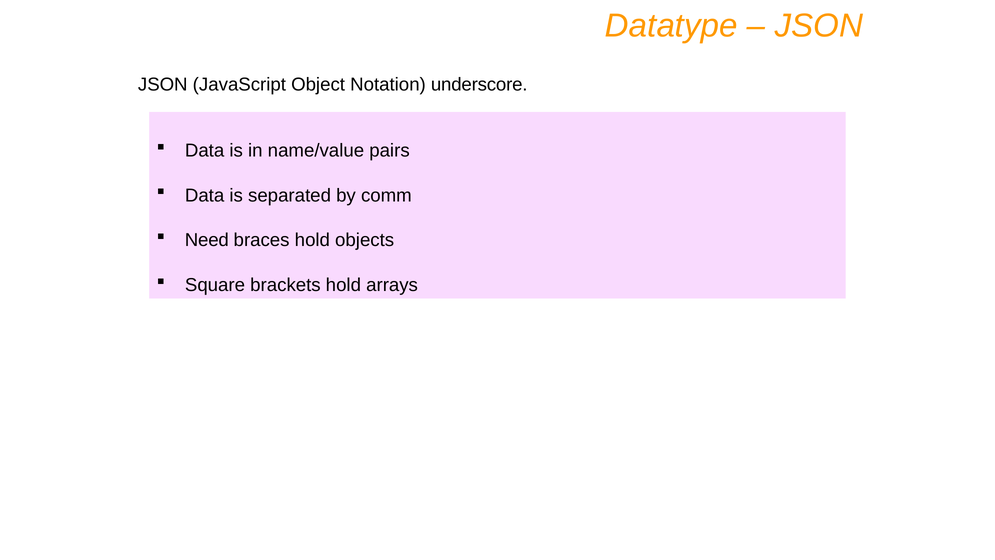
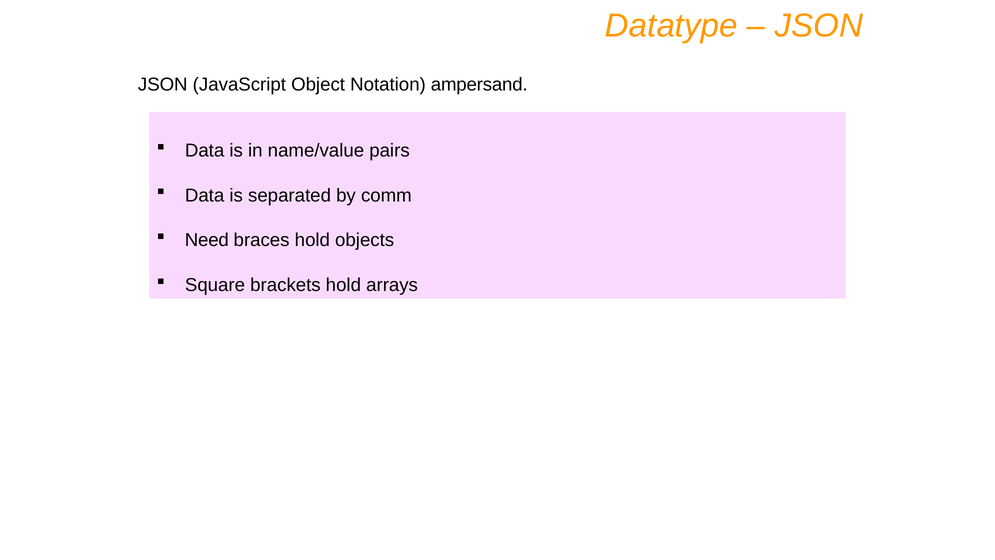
underscore: underscore -> ampersand
